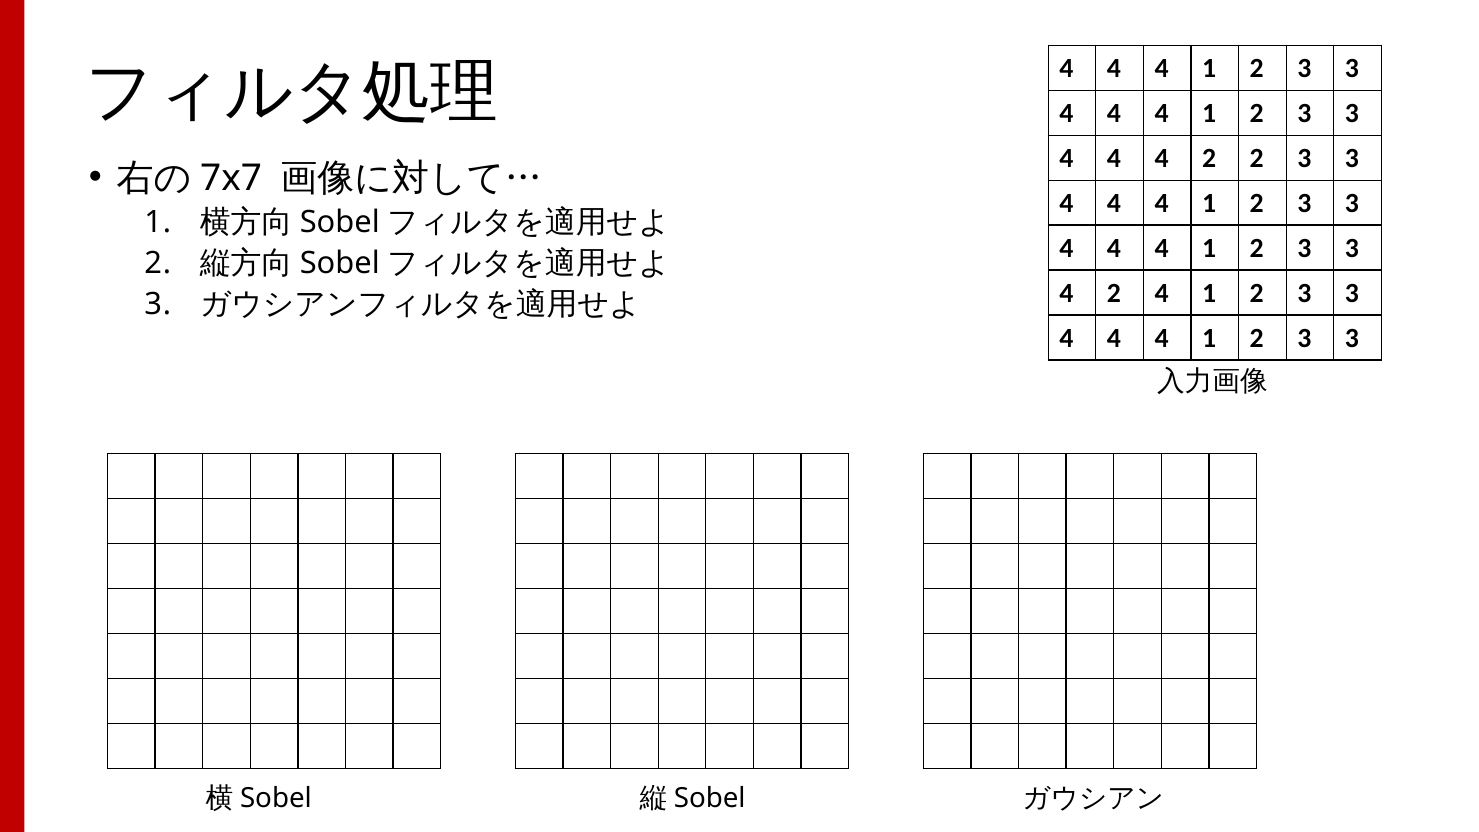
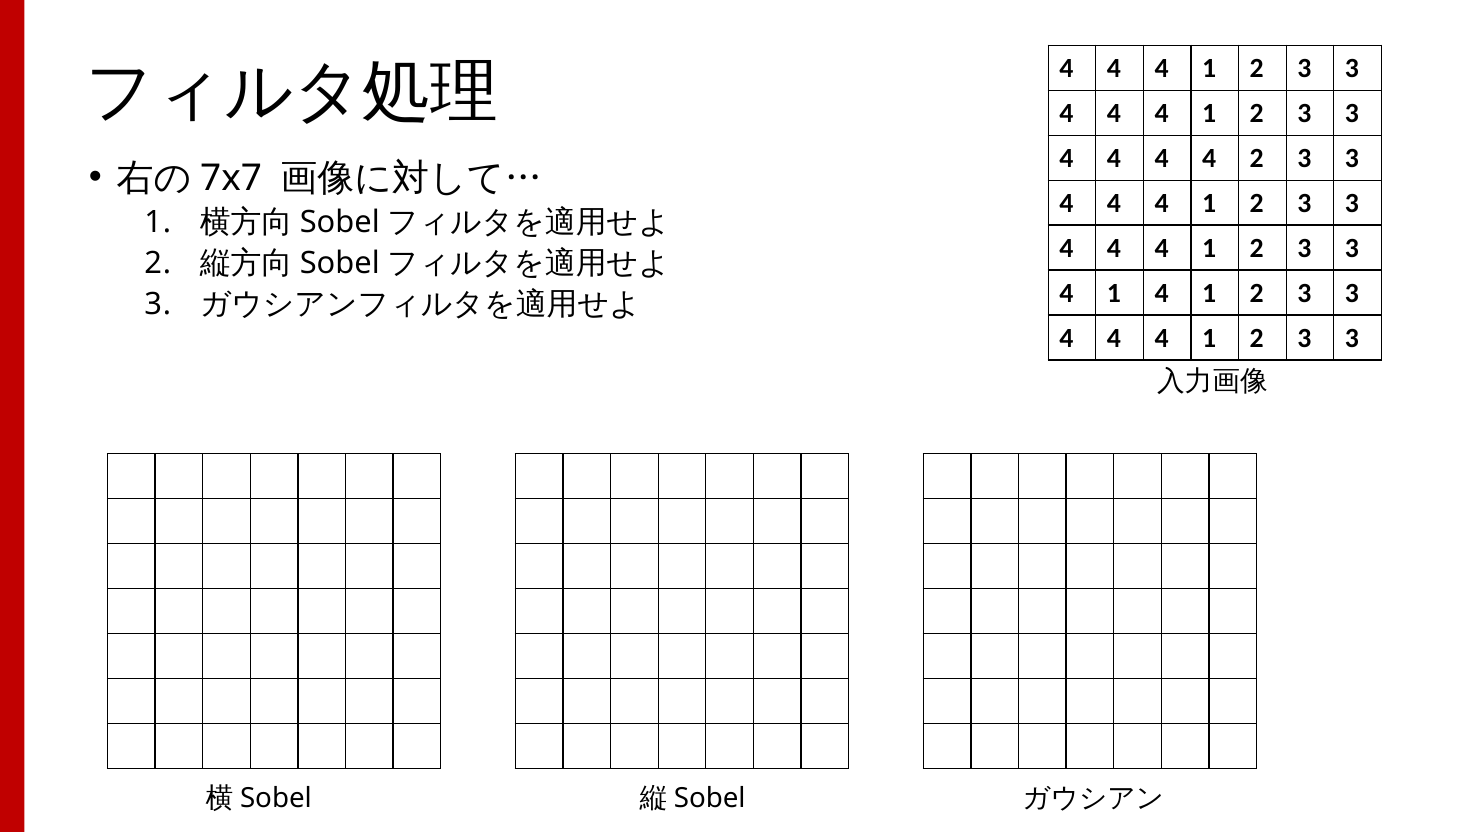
4 4 4 2: 2 -> 4
2 at (1114, 293): 2 -> 1
